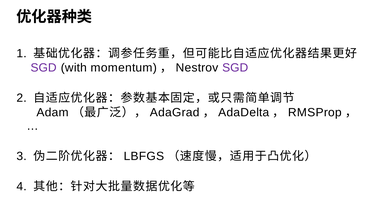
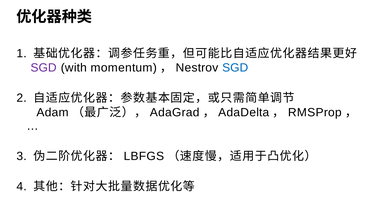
SGD at (235, 68) colour: purple -> blue
